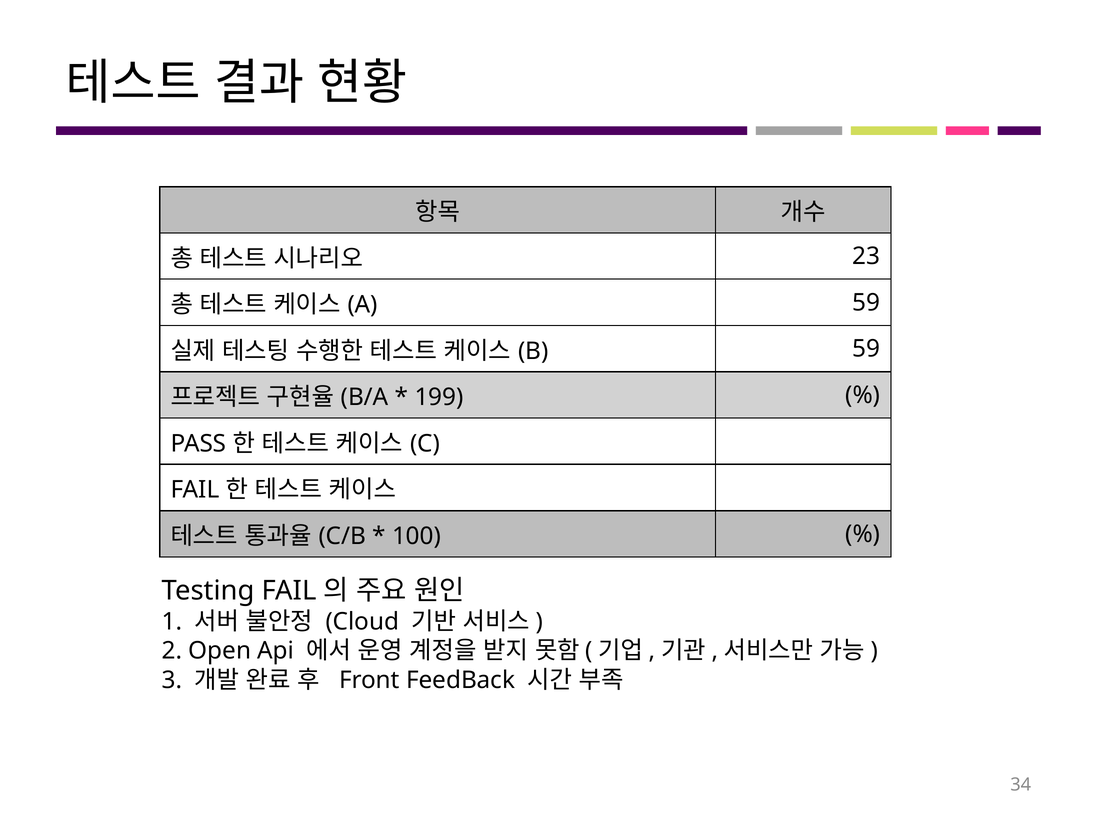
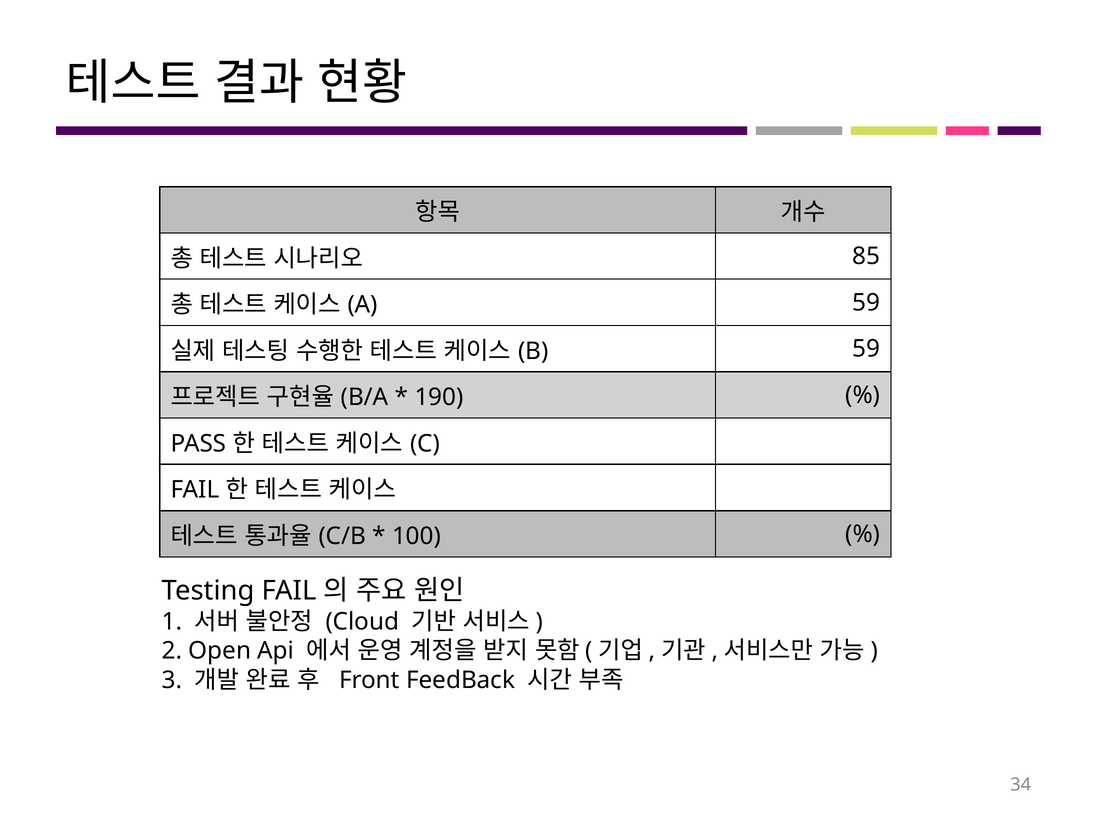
23: 23 -> 85
199: 199 -> 190
